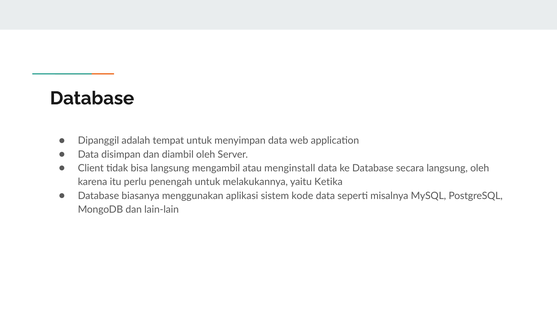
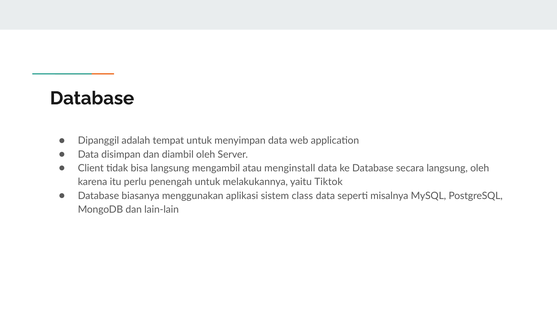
Ketika: Ketika -> Tiktok
kode: kode -> class
